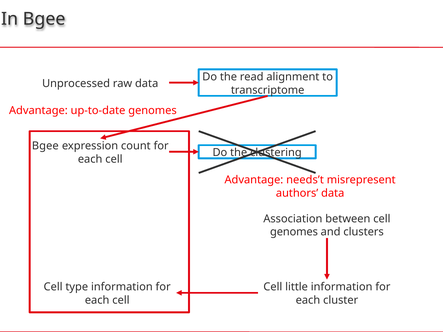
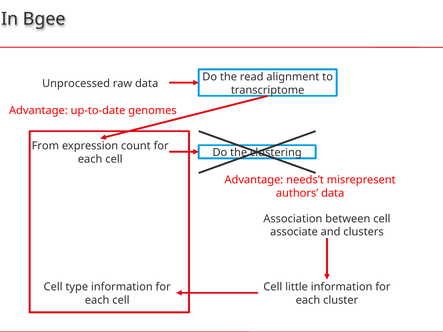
Bgee at (45, 146): Bgee -> From
genomes at (294, 232): genomes -> associate
